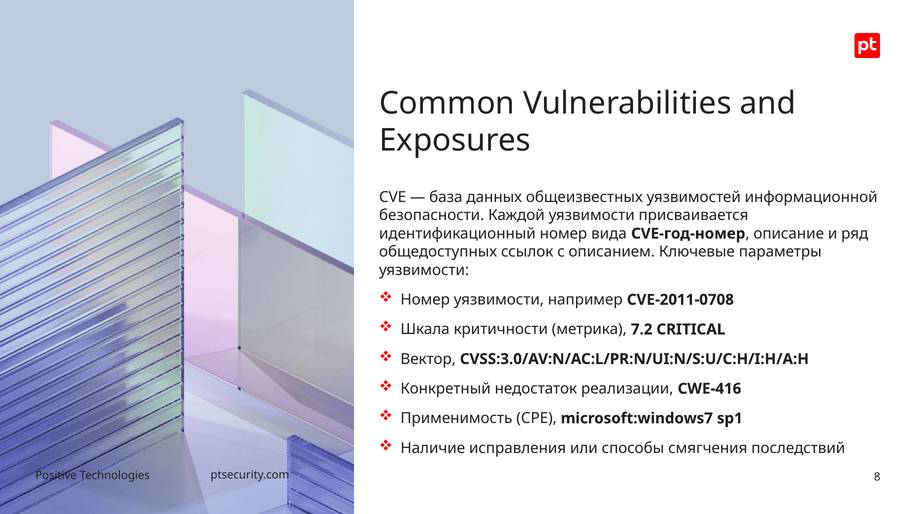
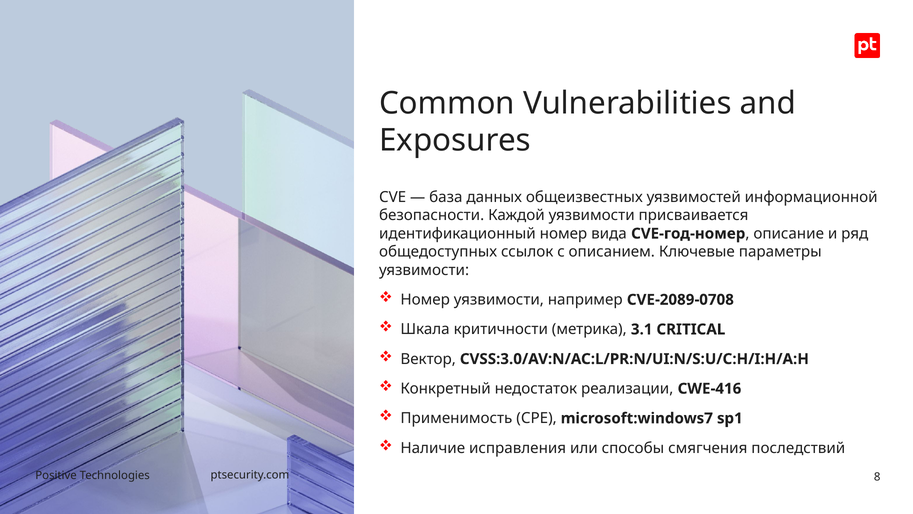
CVE-2011-0708: CVE-2011-0708 -> CVE-2089-0708
7.2: 7.2 -> 3.1
